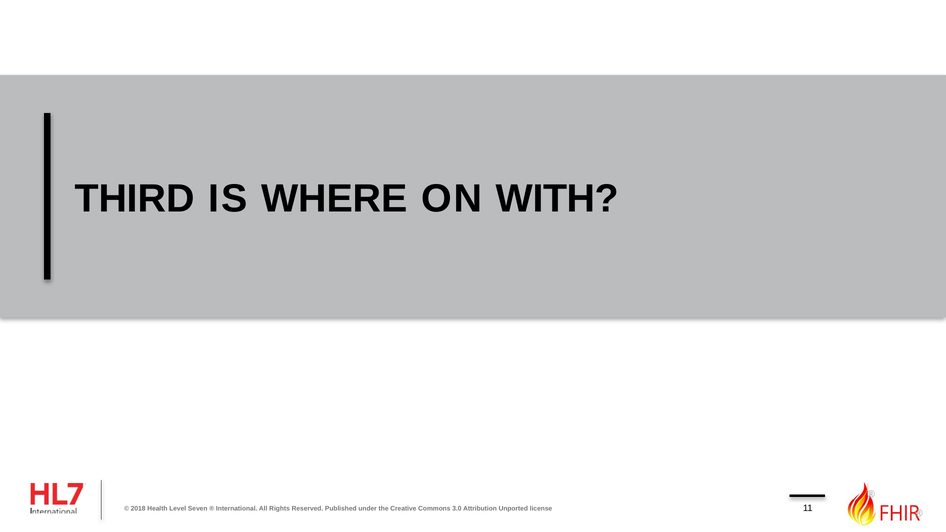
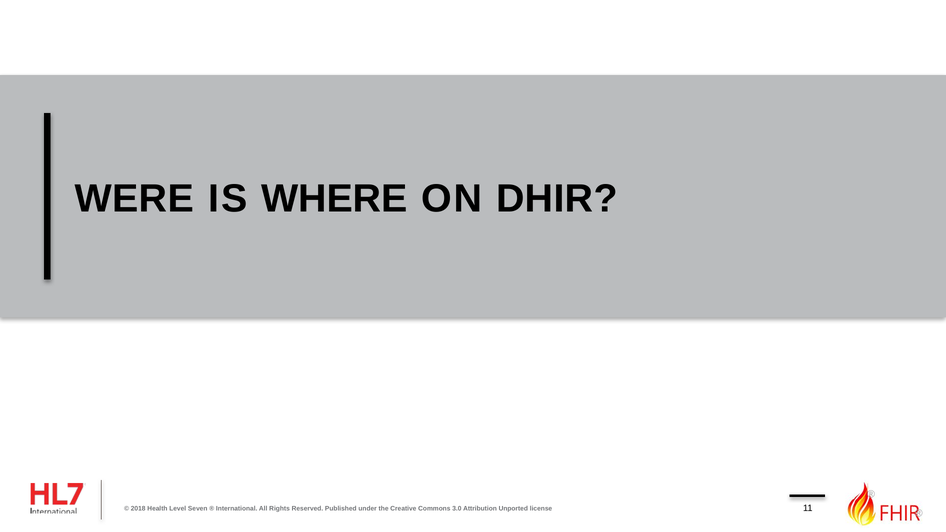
THIRD: THIRD -> WERE
WITH: WITH -> DHIR
